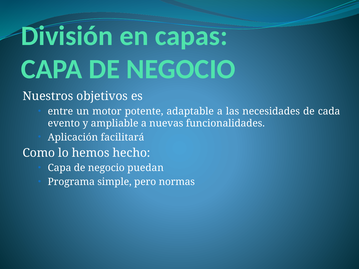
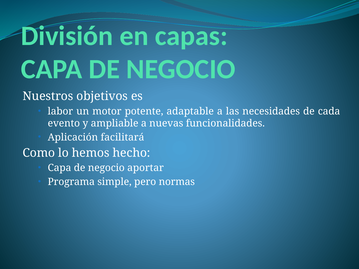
entre: entre -> labor
puedan: puedan -> aportar
